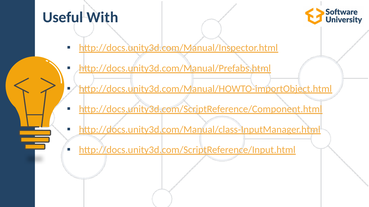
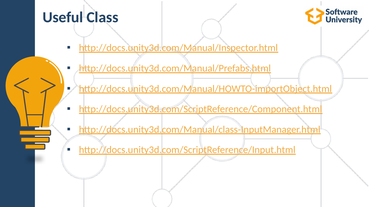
With: With -> Class
